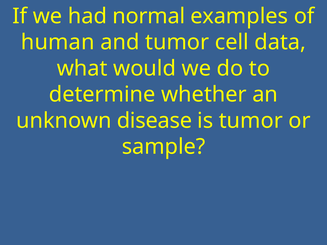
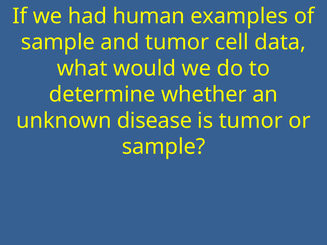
normal: normal -> human
human at (58, 42): human -> sample
